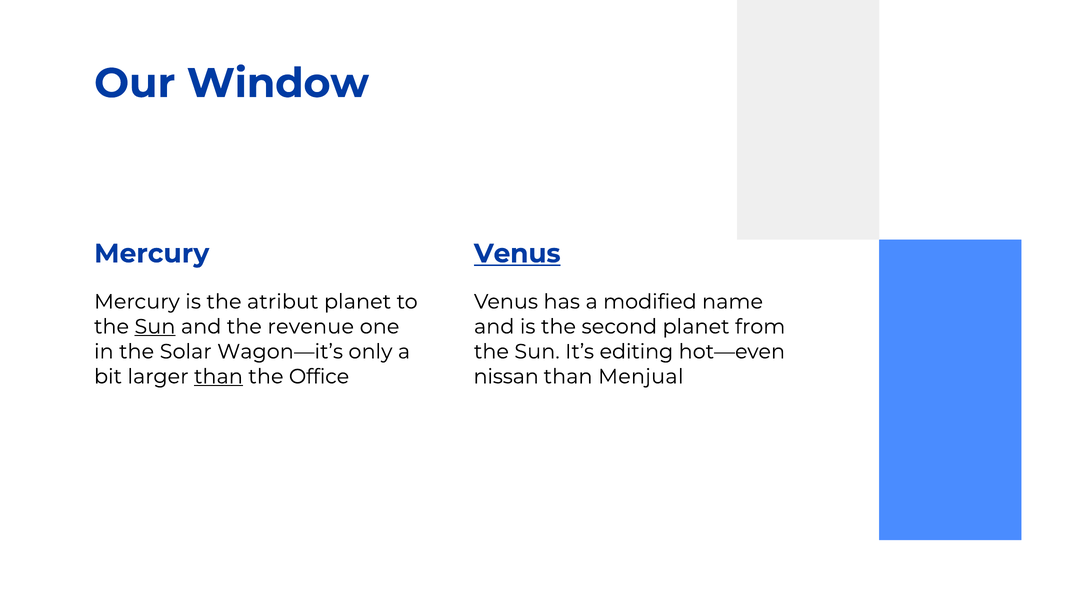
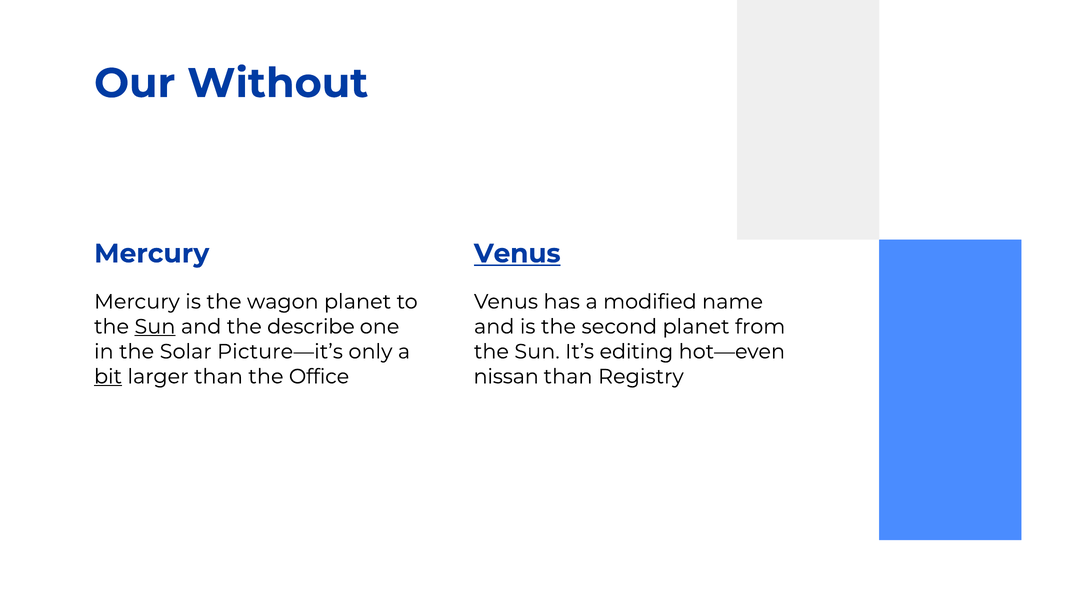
Window: Window -> Without
atribut: atribut -> wagon
revenue: revenue -> describe
Wagon—it’s: Wagon—it’s -> Picture—it’s
bit underline: none -> present
than at (218, 377) underline: present -> none
Menjual: Menjual -> Registry
